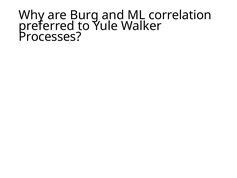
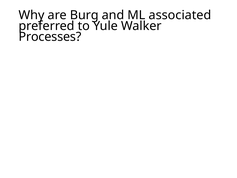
correlation: correlation -> associated
